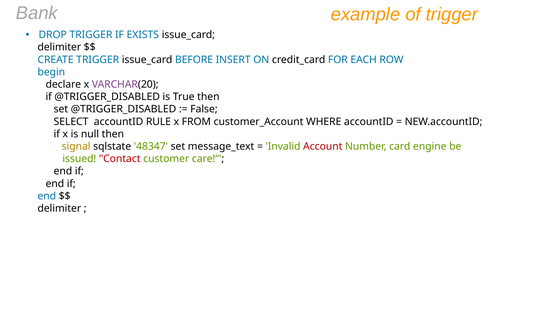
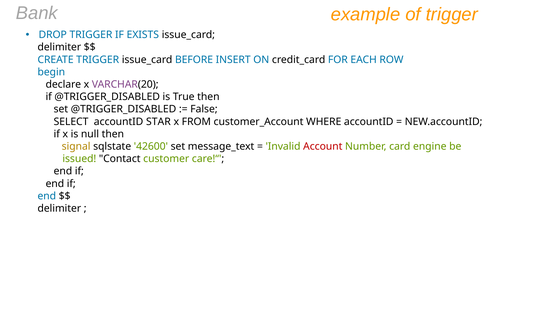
RULE: RULE -> STAR
48347: 48347 -> 42600
Contact colour: red -> black
